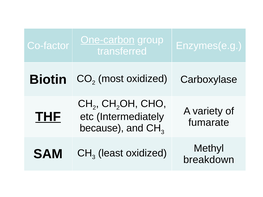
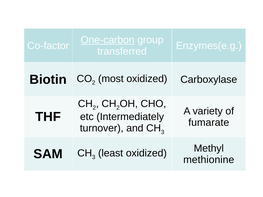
THF underline: present -> none
because: because -> turnover
breakdown: breakdown -> methionine
